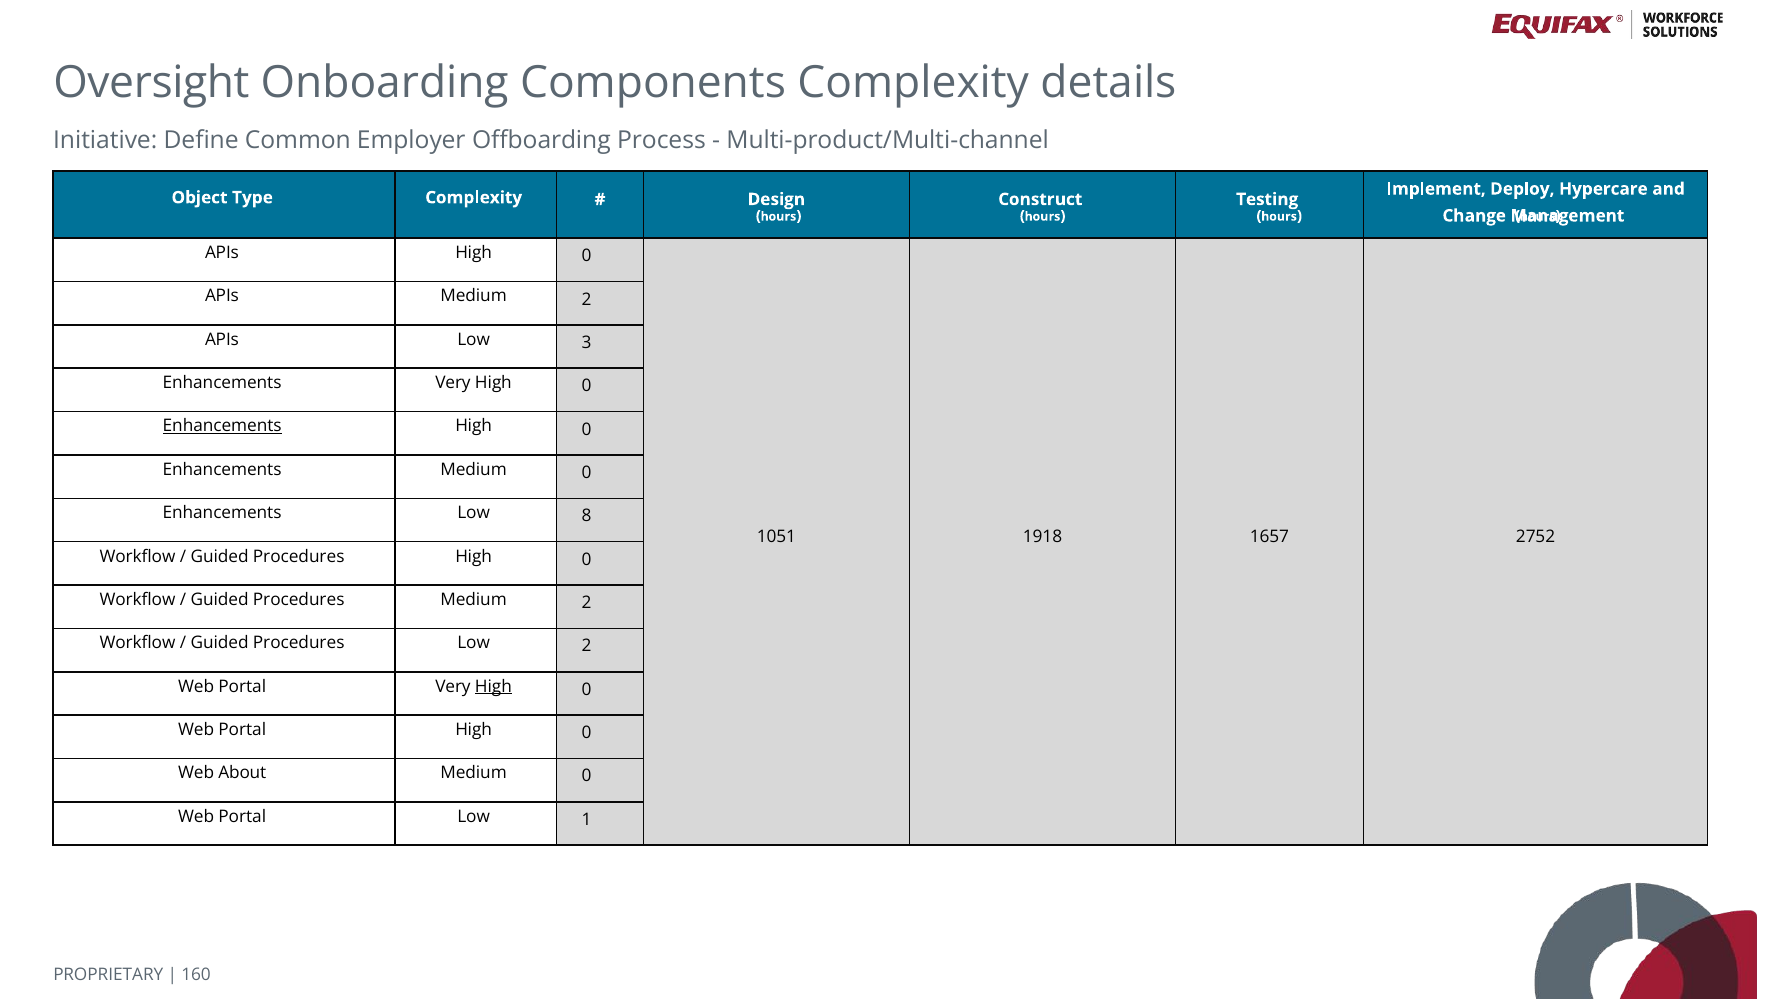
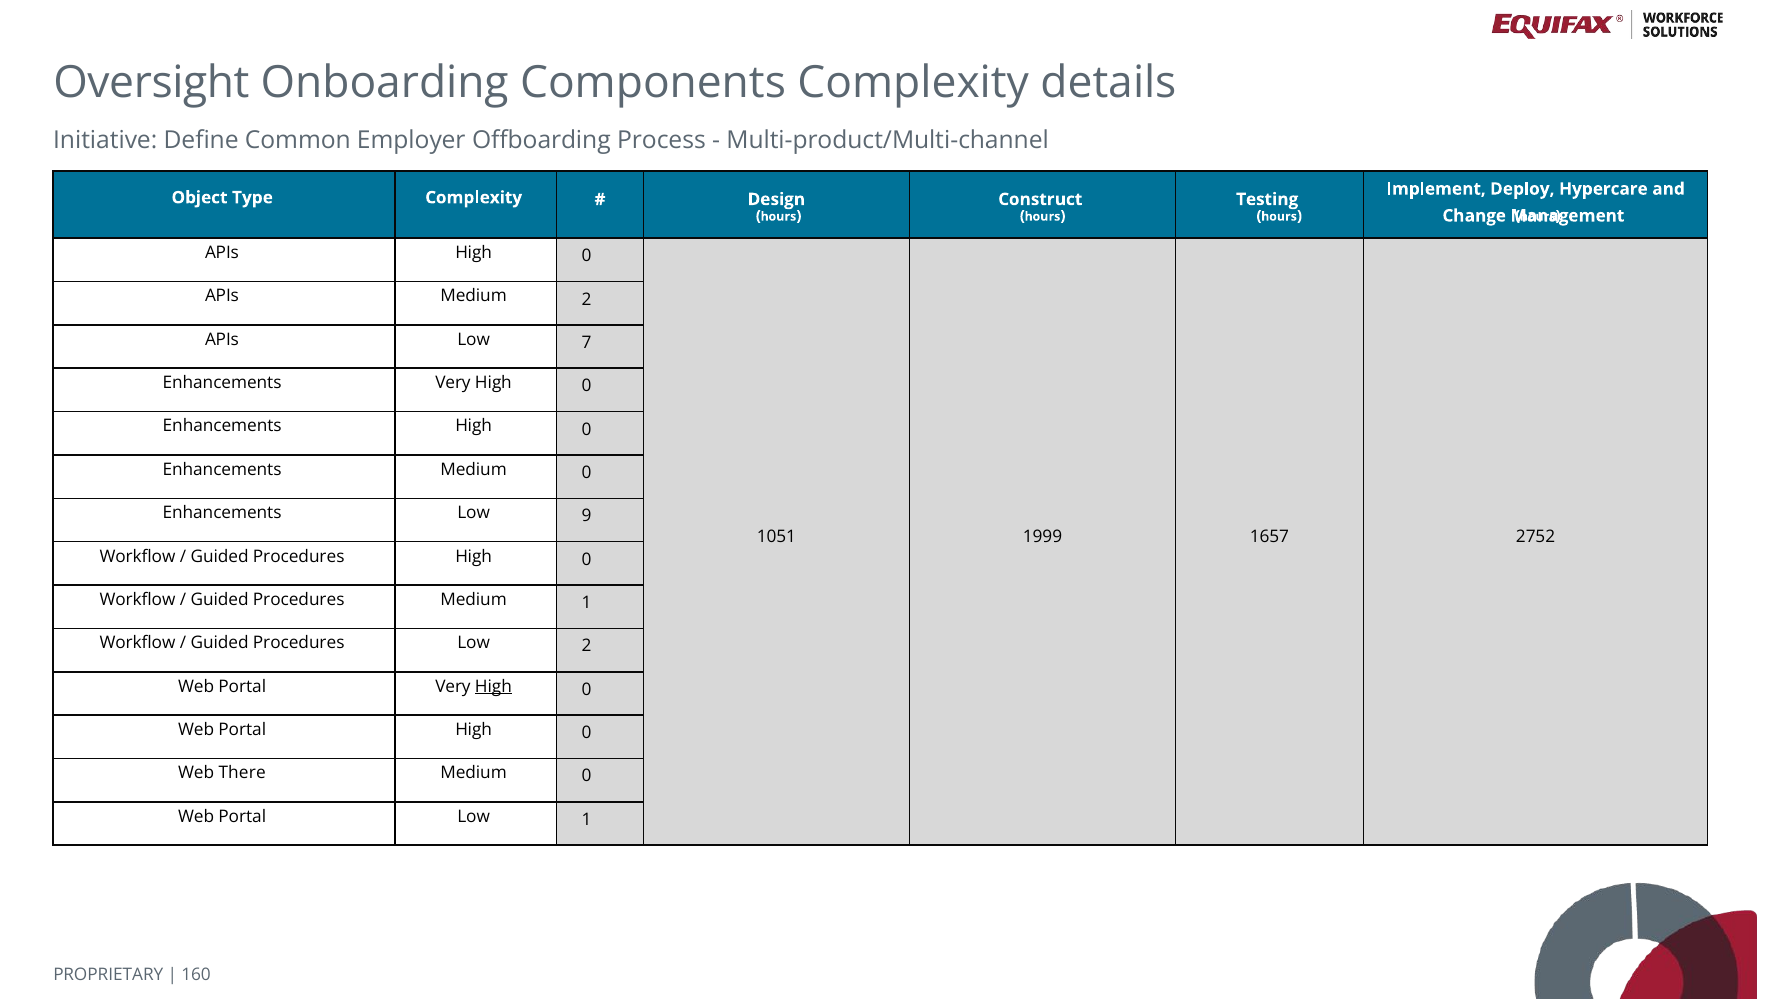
3: 3 -> 7
Enhancements at (222, 426) underline: present -> none
8: 8 -> 9
1918: 1918 -> 1999
Procedures Medium 2: 2 -> 1
About: About -> There
